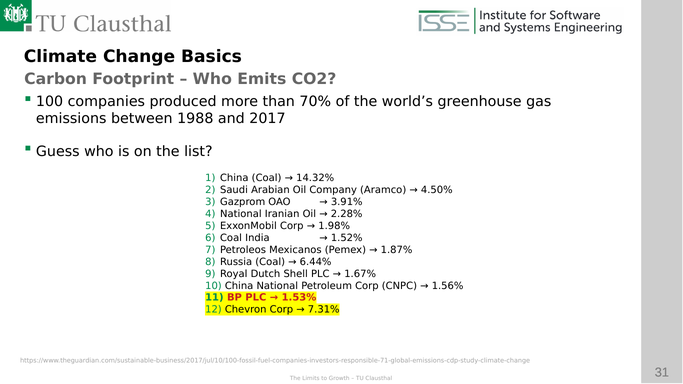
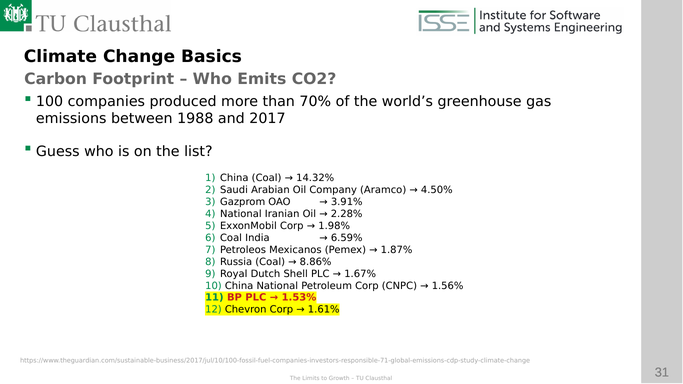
1.52%: 1.52% -> 6.59%
6.44%: 6.44% -> 8.86%
7.31%: 7.31% -> 1.61%
